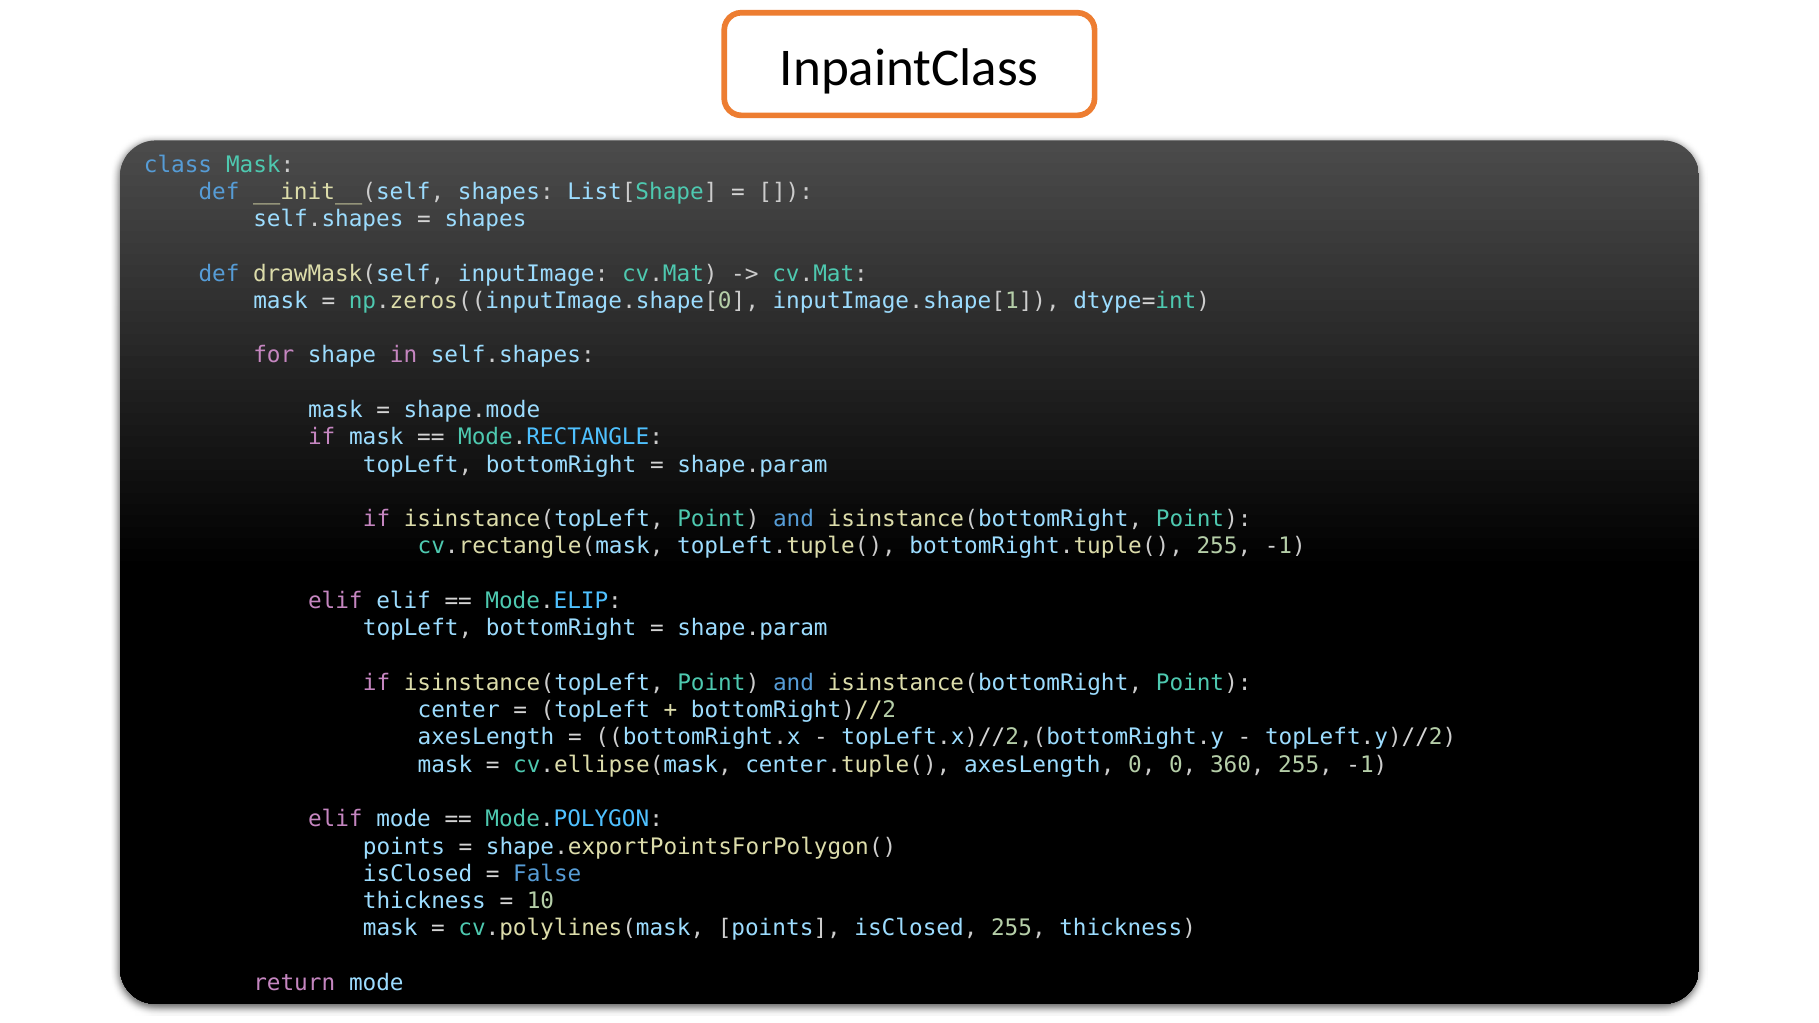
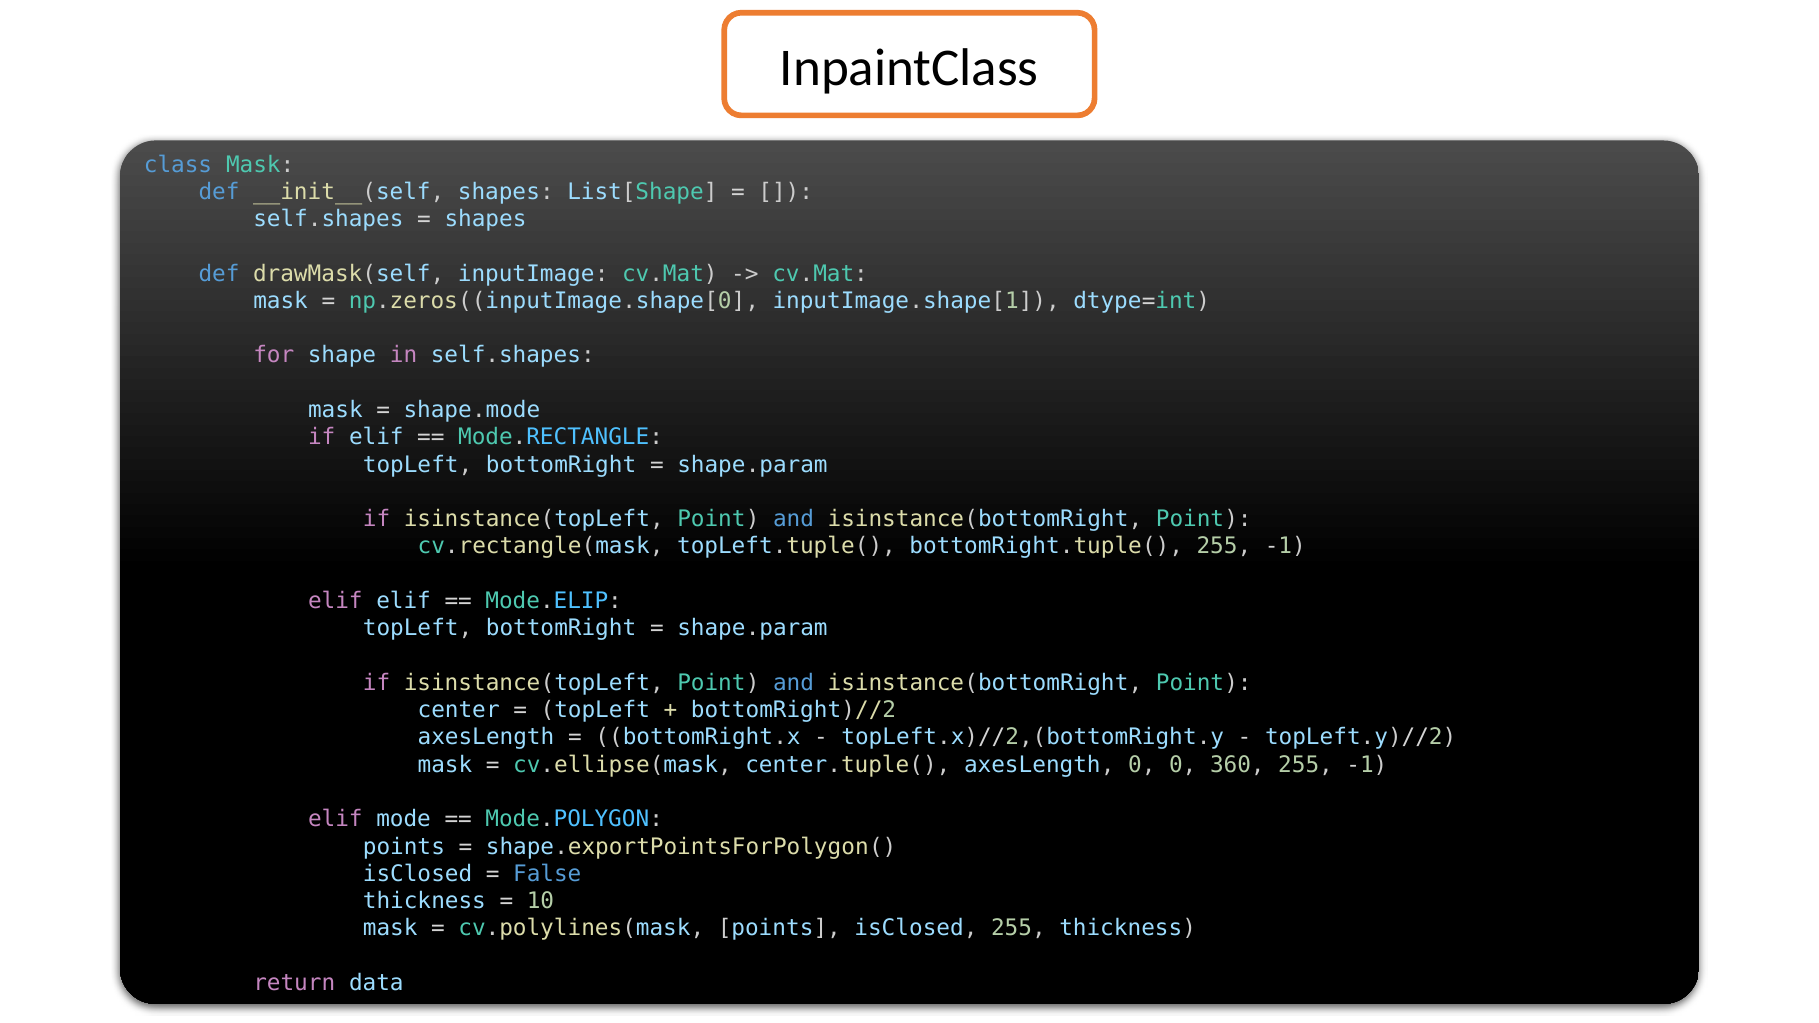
if mask: mask -> elif
return mode: mode -> data
